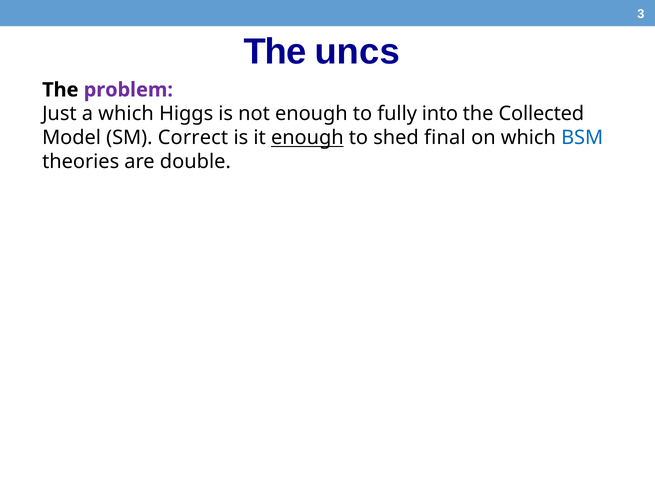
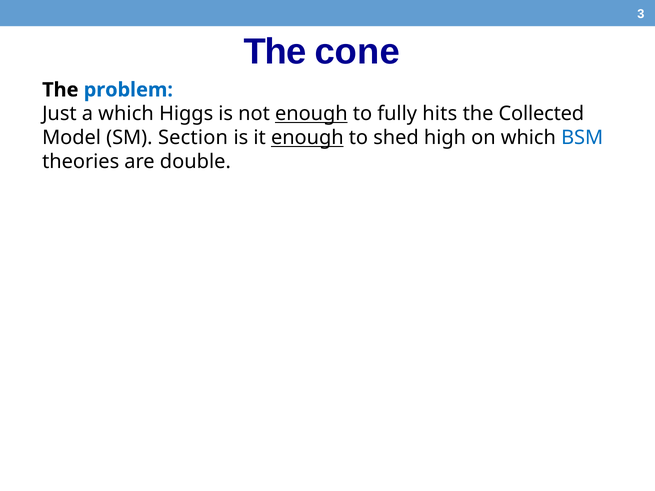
uncs: uncs -> cone
problem colour: purple -> blue
enough at (311, 114) underline: none -> present
into: into -> hits
Correct: Correct -> Section
final: final -> high
